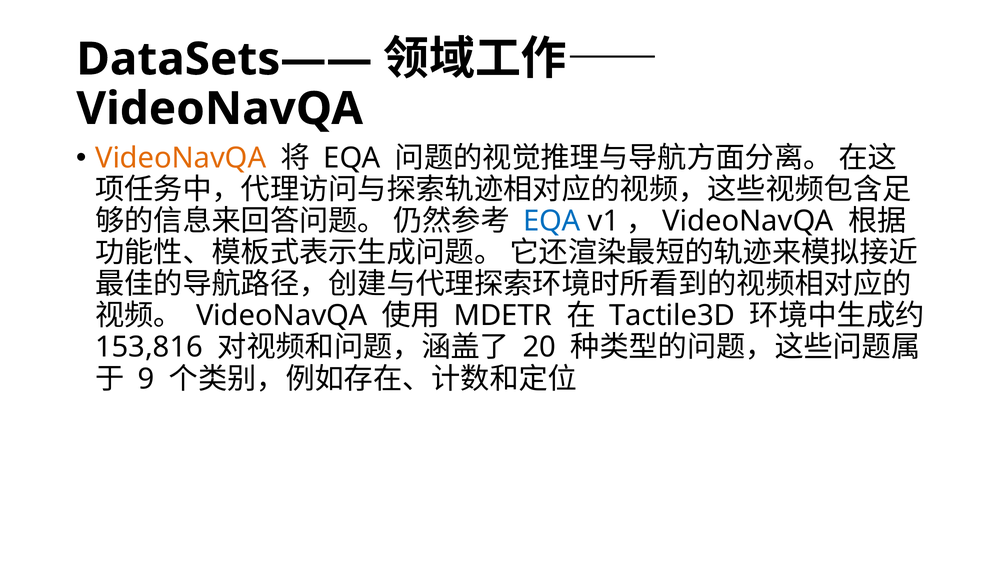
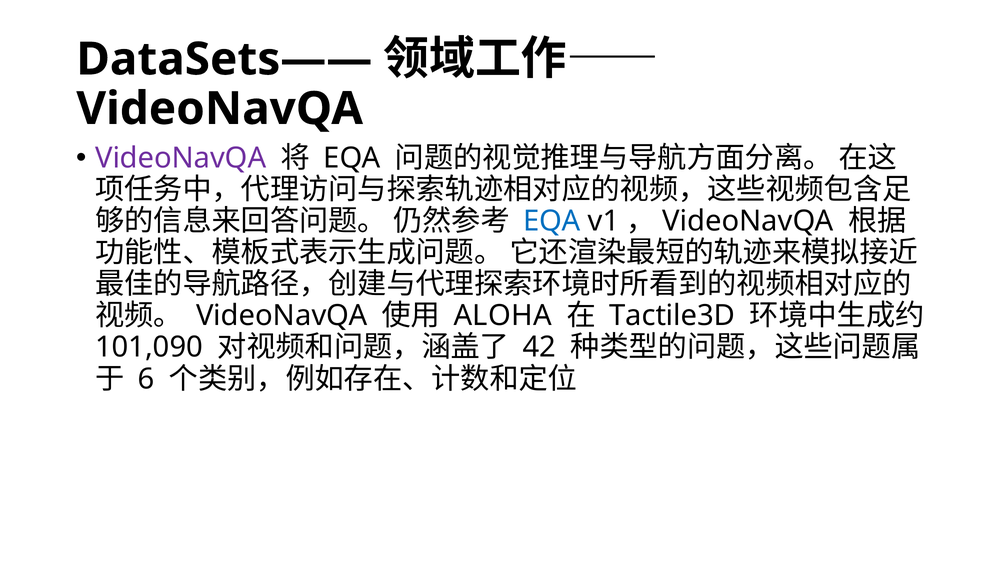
VideoNavQA at (181, 158) colour: orange -> purple
MDETR: MDETR -> ALOHA
153,816: 153,816 -> 101,090
20: 20 -> 42
9: 9 -> 6
